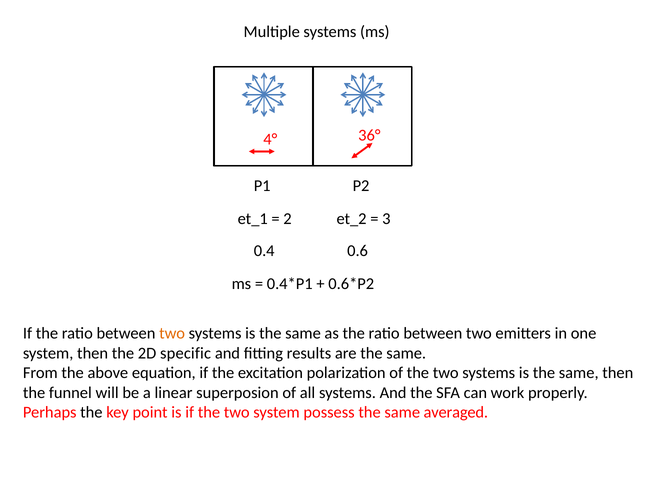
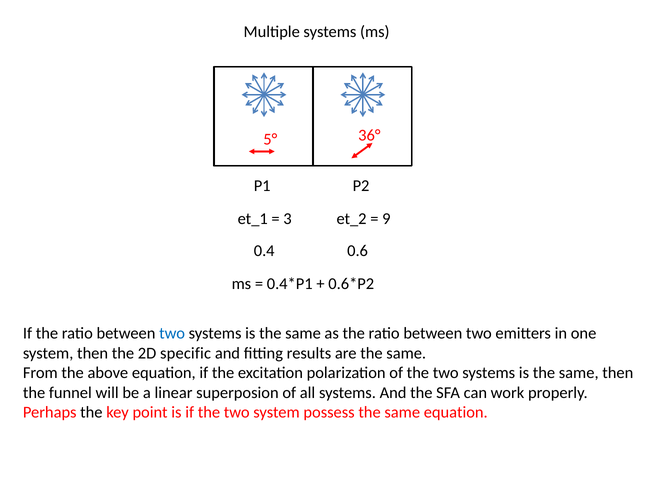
4°: 4° -> 5°
2: 2 -> 3
3: 3 -> 9
two at (172, 333) colour: orange -> blue
same averaged: averaged -> equation
